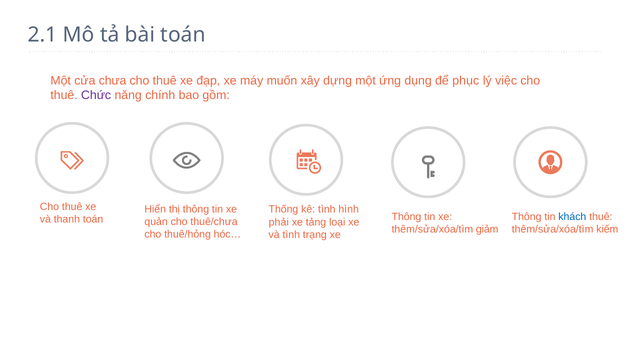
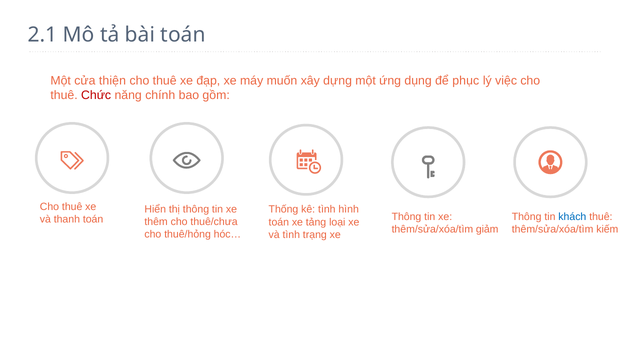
chưa: chưa -> thiện
Chức colour: purple -> red
quản: quản -> thêm
phải at (279, 222): phải -> toán
